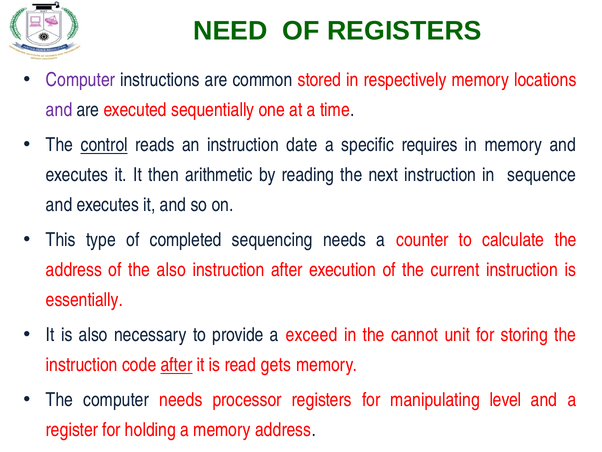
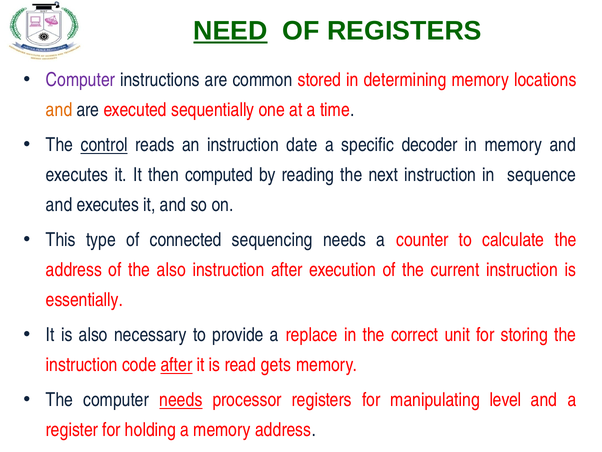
NEED underline: none -> present
respectively: respectively -> determining
and at (59, 110) colour: purple -> orange
requires: requires -> decoder
arithmetic: arithmetic -> computed
completed: completed -> connected
exceed: exceed -> replace
cannot: cannot -> correct
needs at (181, 400) underline: none -> present
